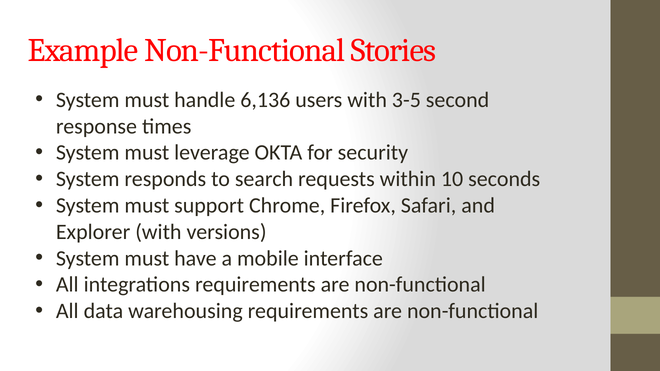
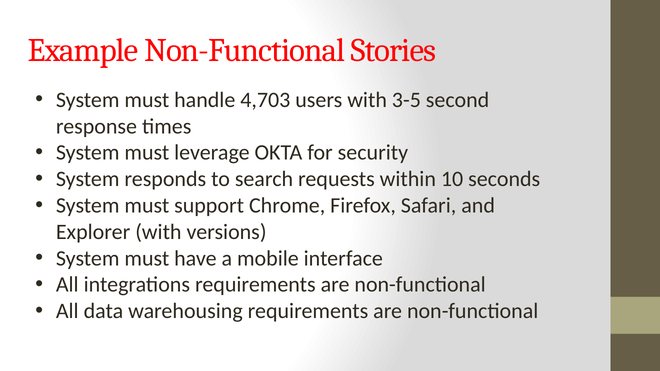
6,136: 6,136 -> 4,703
